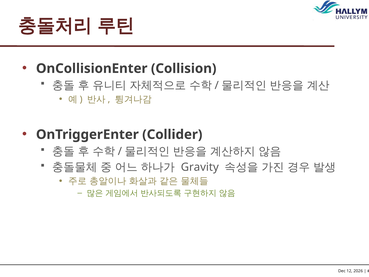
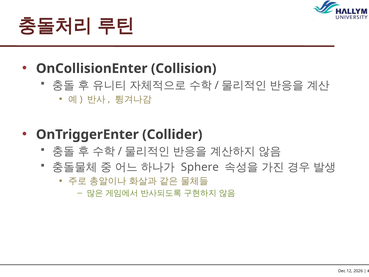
Gravity: Gravity -> Sphere
